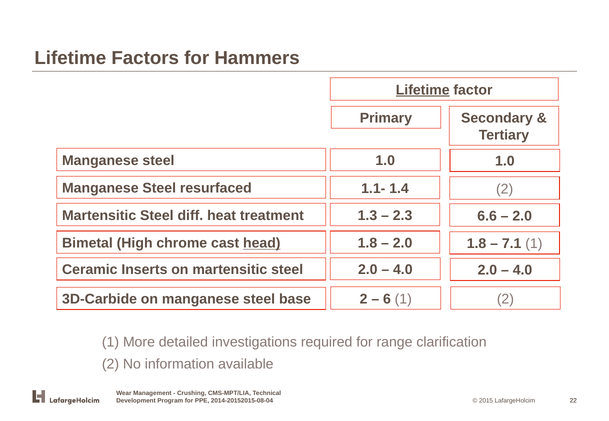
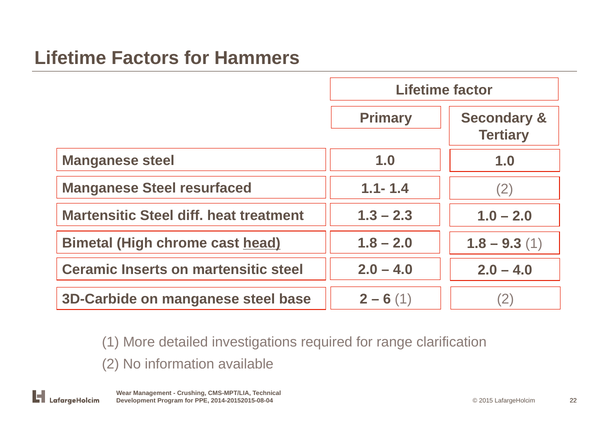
Lifetime at (423, 90) underline: present -> none
6.6 at (487, 216): 6.6 -> 1.0
7.1: 7.1 -> 9.3
